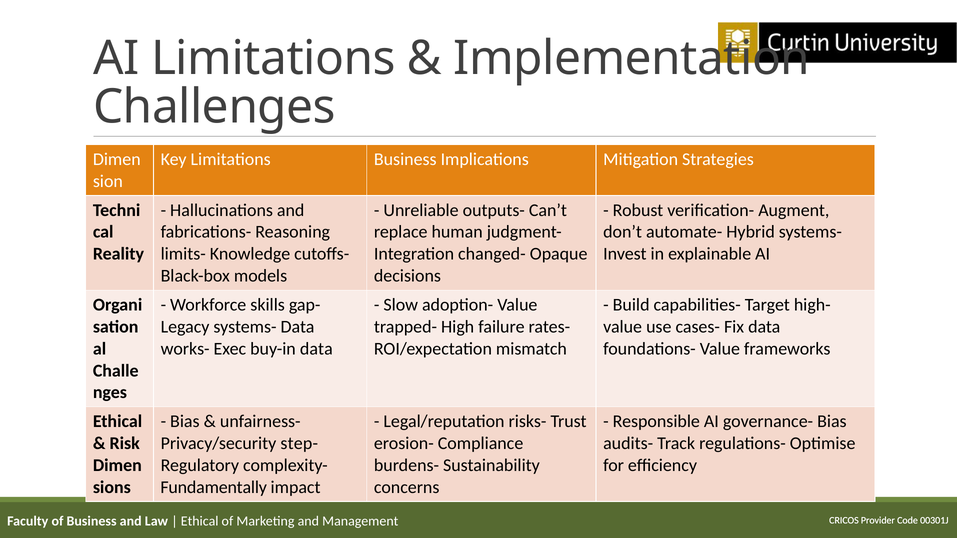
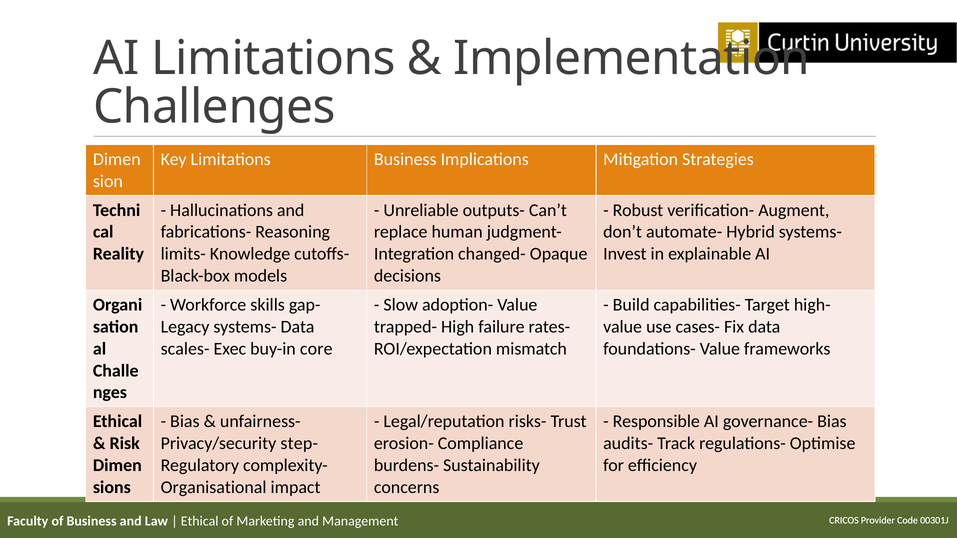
works-: works- -> scales-
buy-in data: data -> core
Fundamentally: Fundamentally -> Organisational
